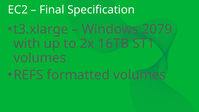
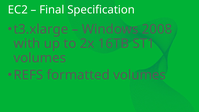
2079: 2079 -> 2008
